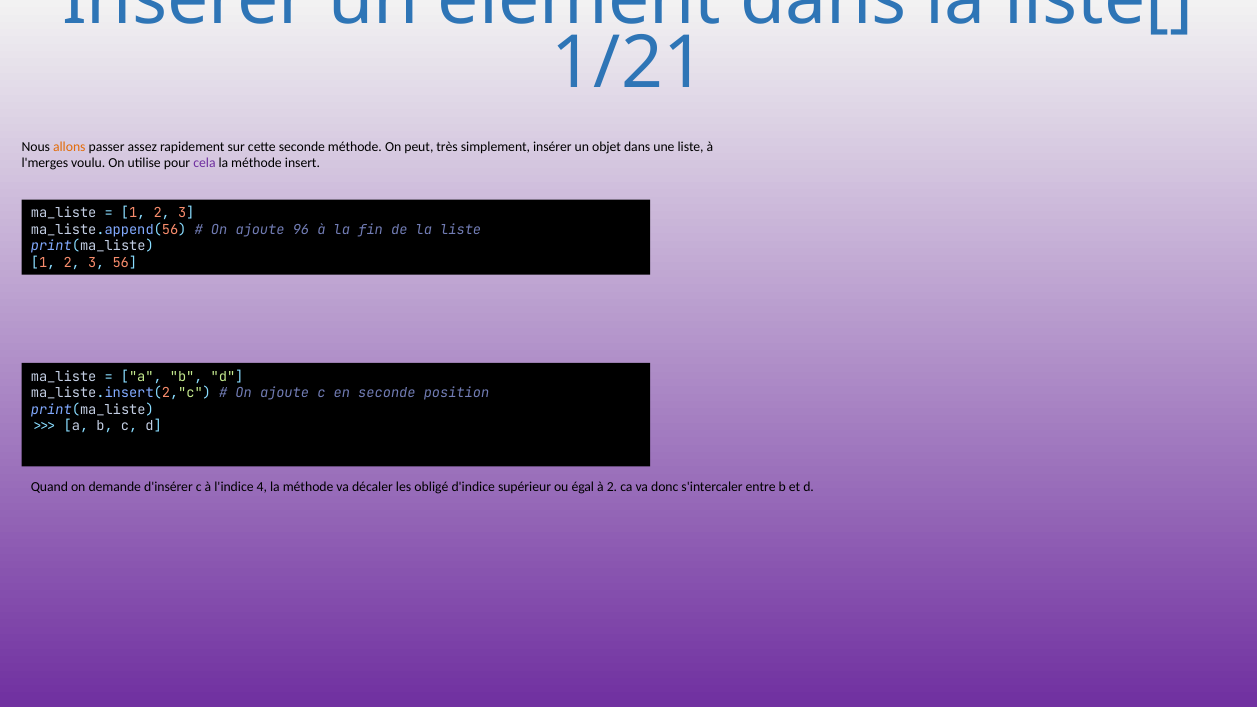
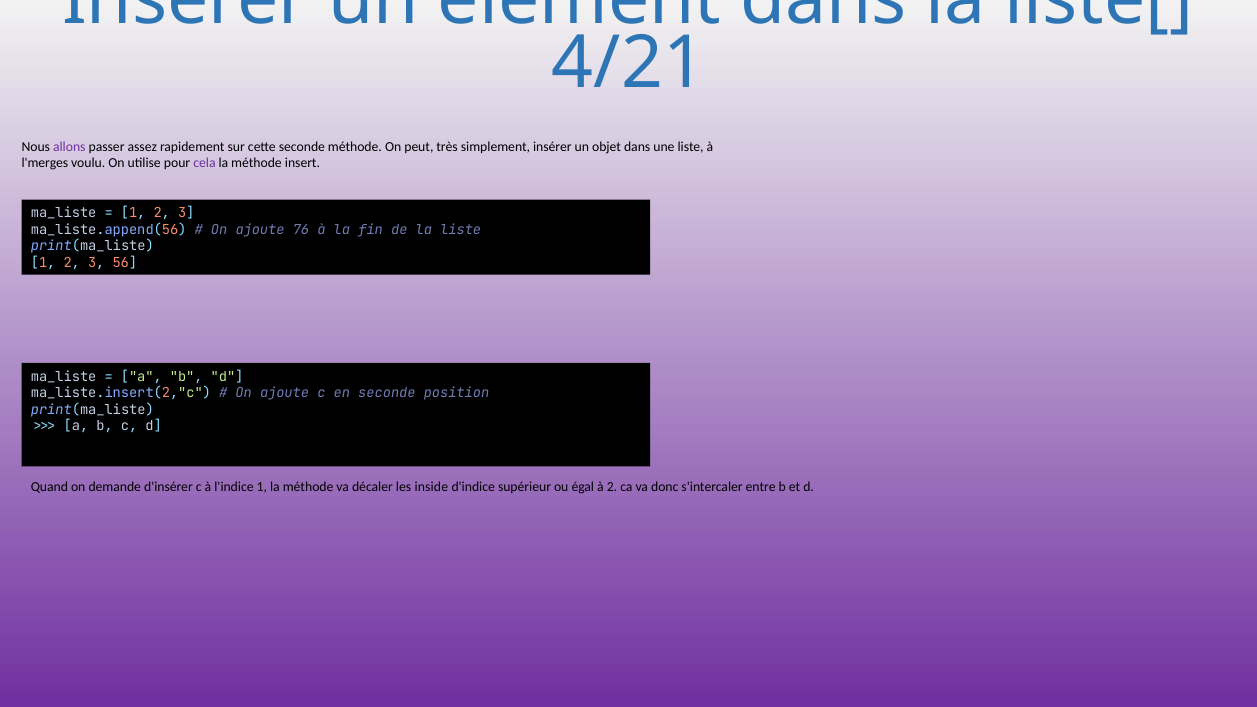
1/21: 1/21 -> 4/21
allons colour: orange -> purple
96: 96 -> 76
l'indice 4: 4 -> 1
obligé: obligé -> inside
